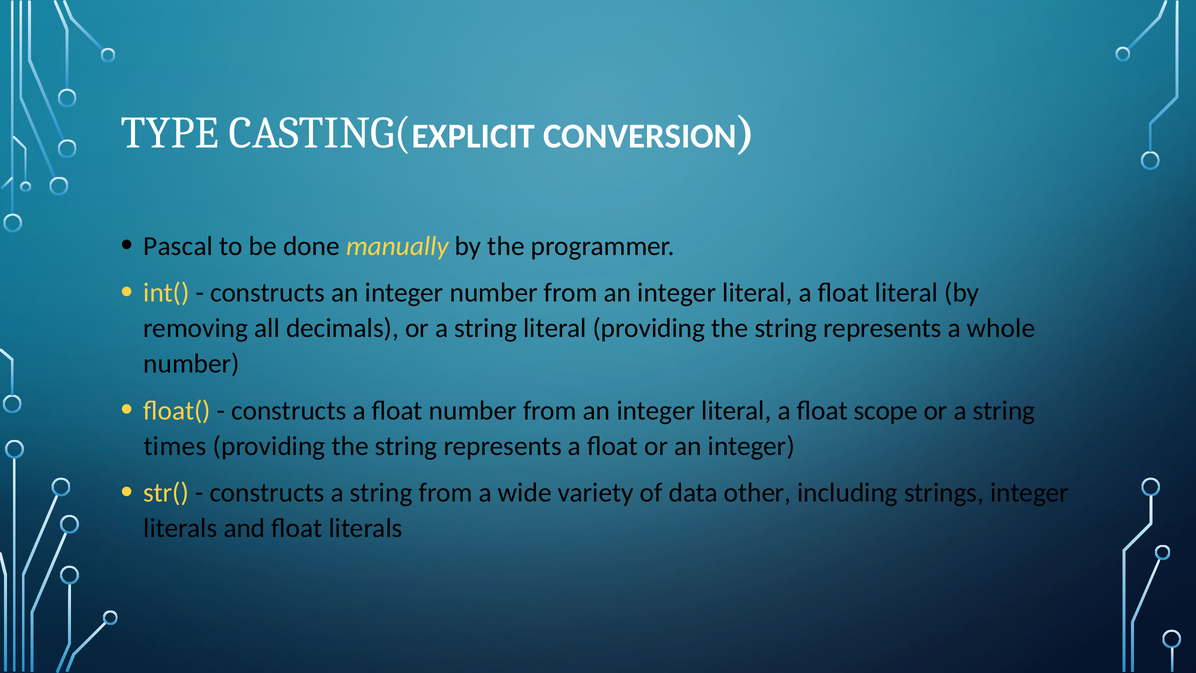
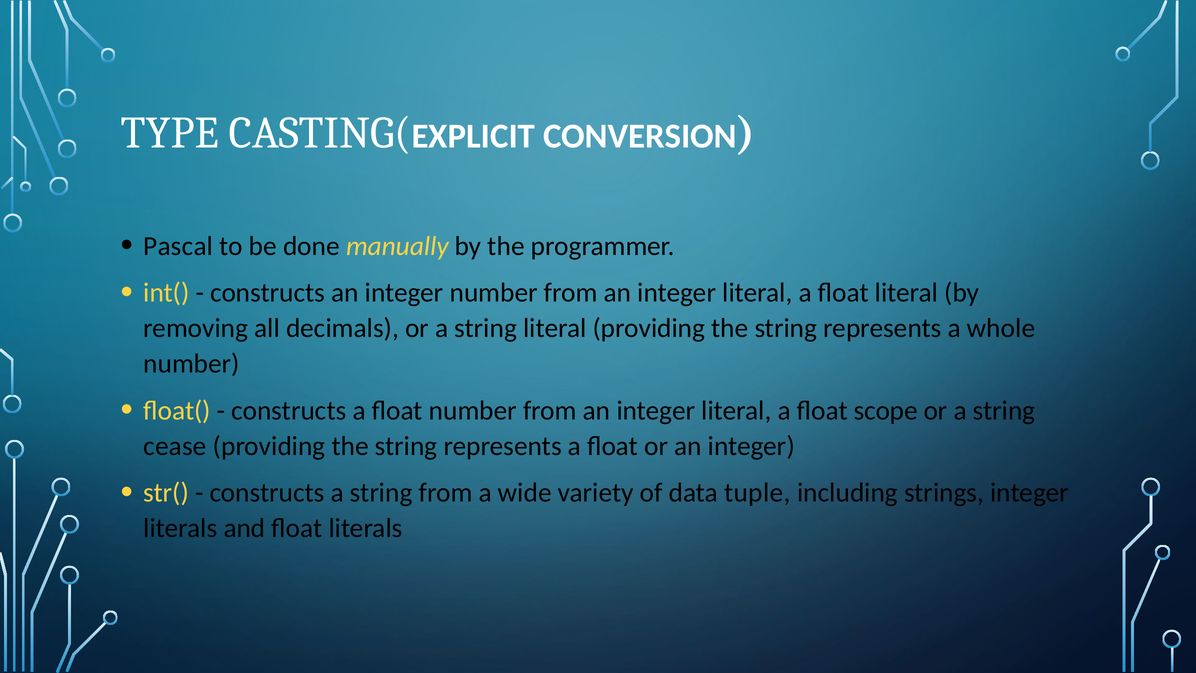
times: times -> cease
other: other -> tuple
